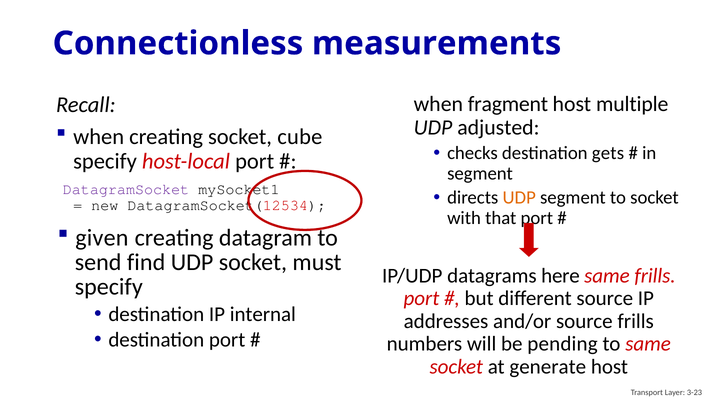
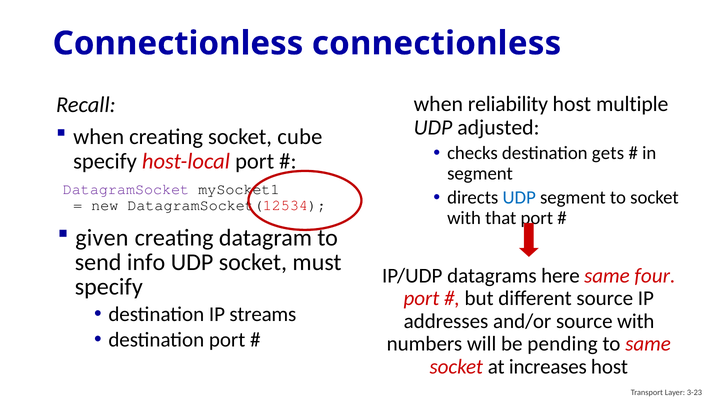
Connectionless measurements: measurements -> connectionless
fragment: fragment -> reliability
UDP at (519, 197) colour: orange -> blue
find: find -> info
same frills: frills -> four
internal: internal -> streams
source frills: frills -> with
generate: generate -> increases
